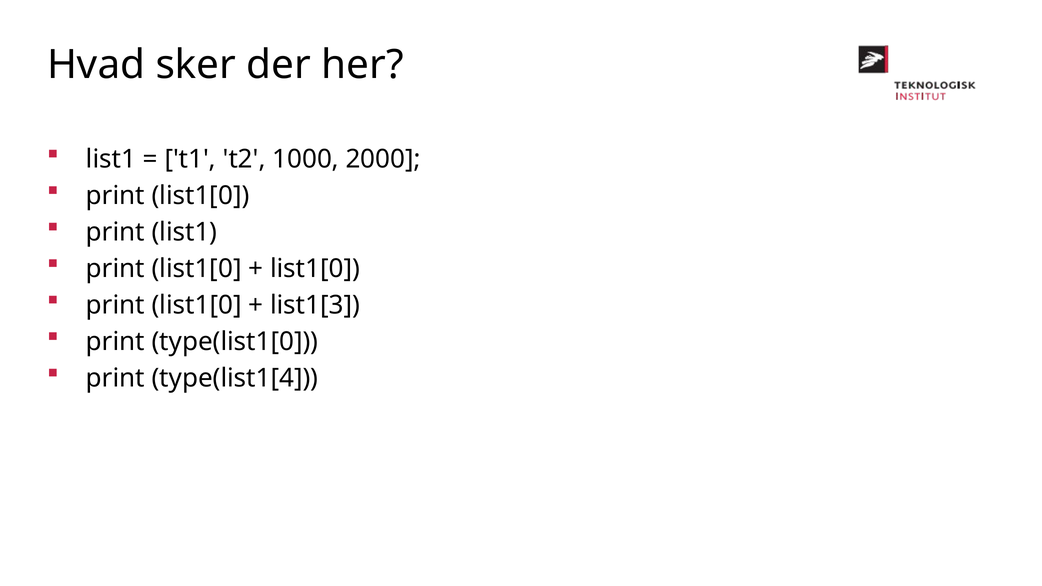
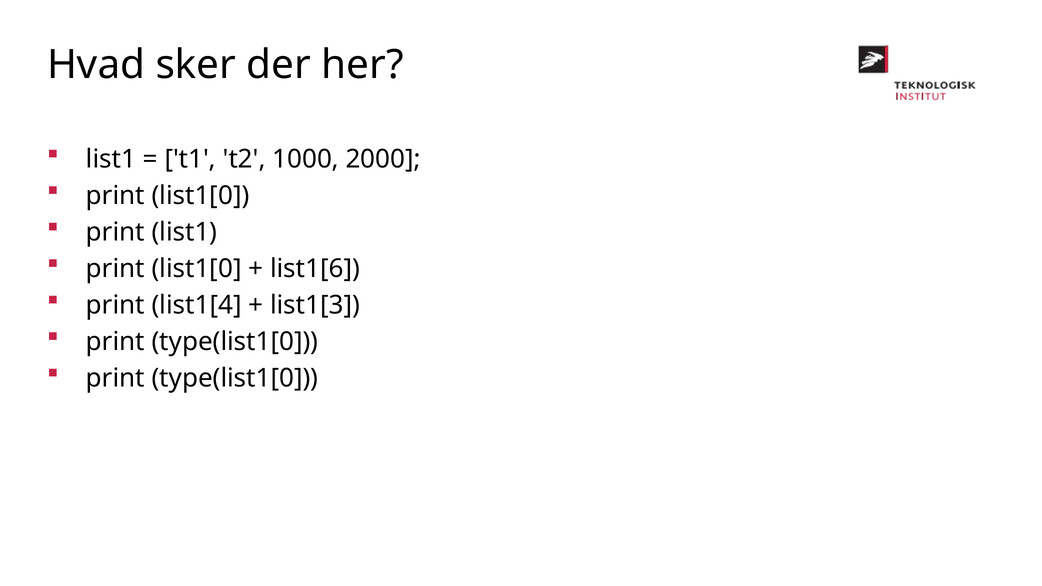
list1[0 at (315, 269): list1[0 -> list1[6
list1[0 at (197, 305): list1[0 -> list1[4
type(list1[4 at (235, 378): type(list1[4 -> type(list1[0
